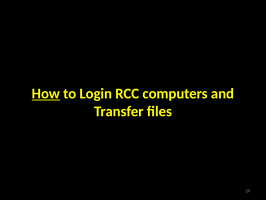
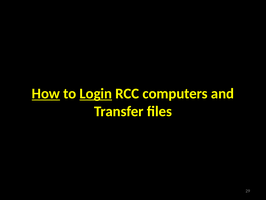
Login underline: none -> present
